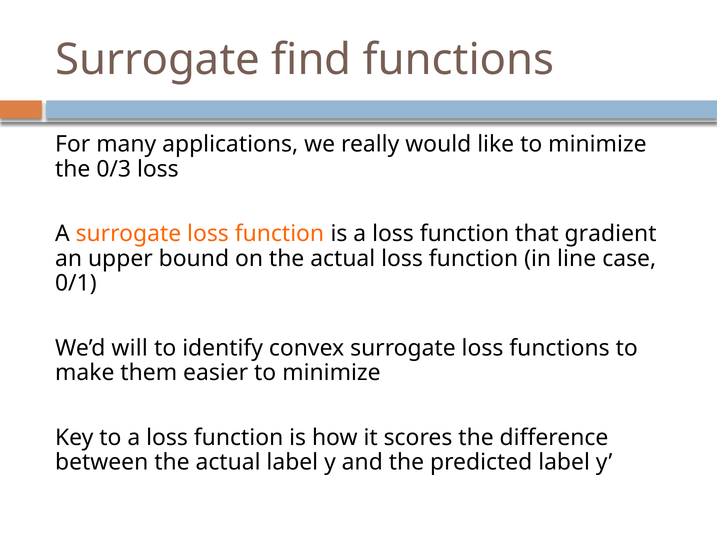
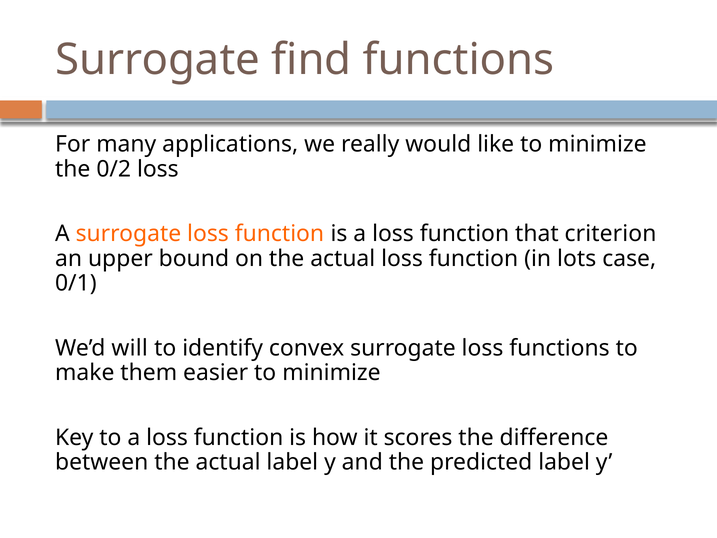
0/3: 0/3 -> 0/2
gradient: gradient -> criterion
line: line -> lots
